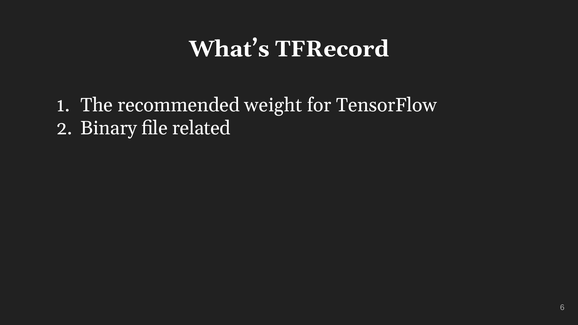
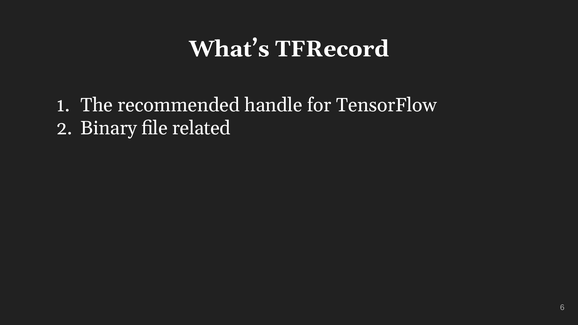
weight: weight -> handle
